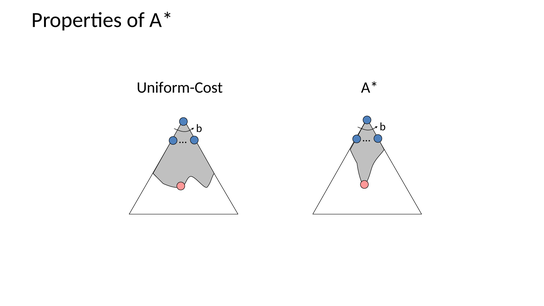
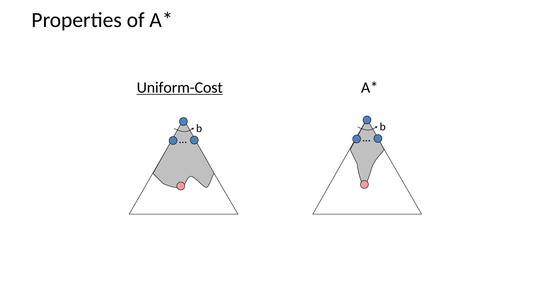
Uniform-Cost underline: none -> present
